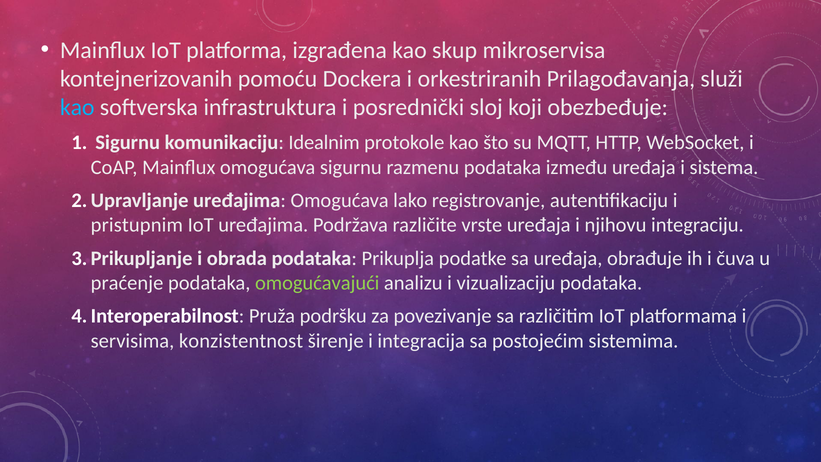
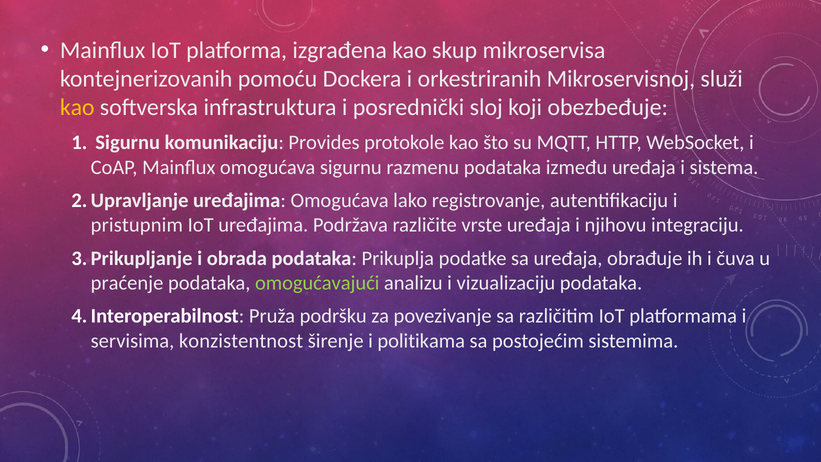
Prilagođavanja: Prilagođavanja -> Mikroservisnoj
kao at (77, 108) colour: light blue -> yellow
Idealnim: Idealnim -> Provides
integracija: integracija -> politikama
